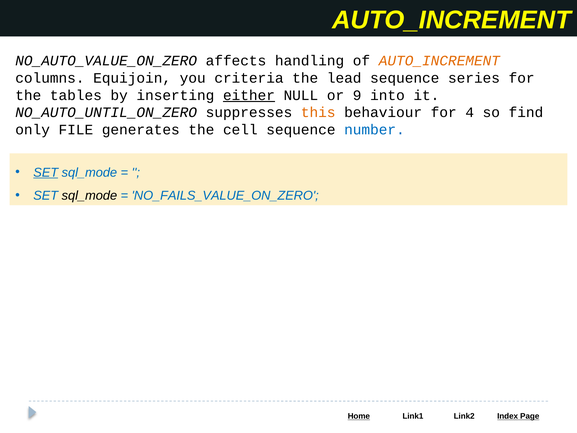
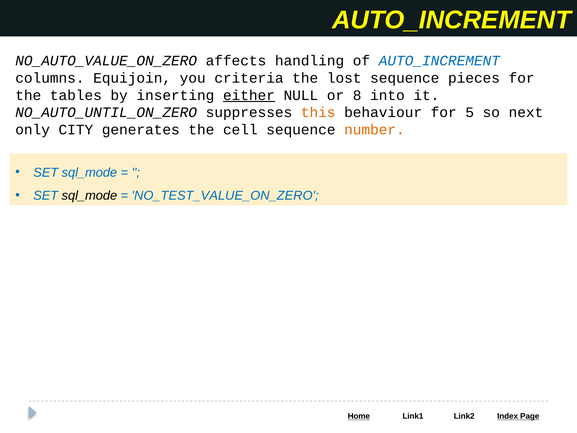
AUTO_INCREMENT at (439, 61) colour: orange -> blue
lead: lead -> lost
series: series -> pieces
9: 9 -> 8
4: 4 -> 5
find: find -> next
FILE: FILE -> CITY
number colour: blue -> orange
SET at (46, 172) underline: present -> none
NO_FAILS_VALUE_ON_ZERO: NO_FAILS_VALUE_ON_ZERO -> NO_TEST_VALUE_ON_ZERO
